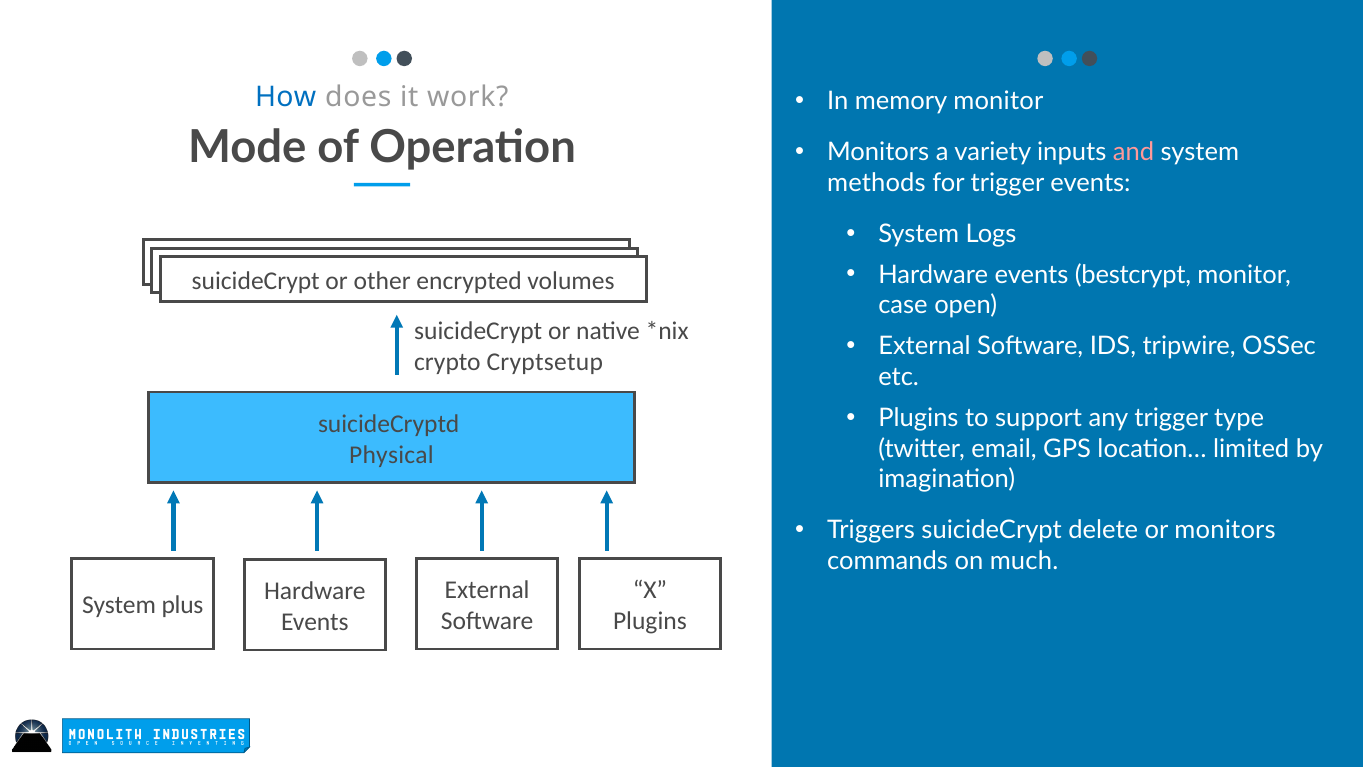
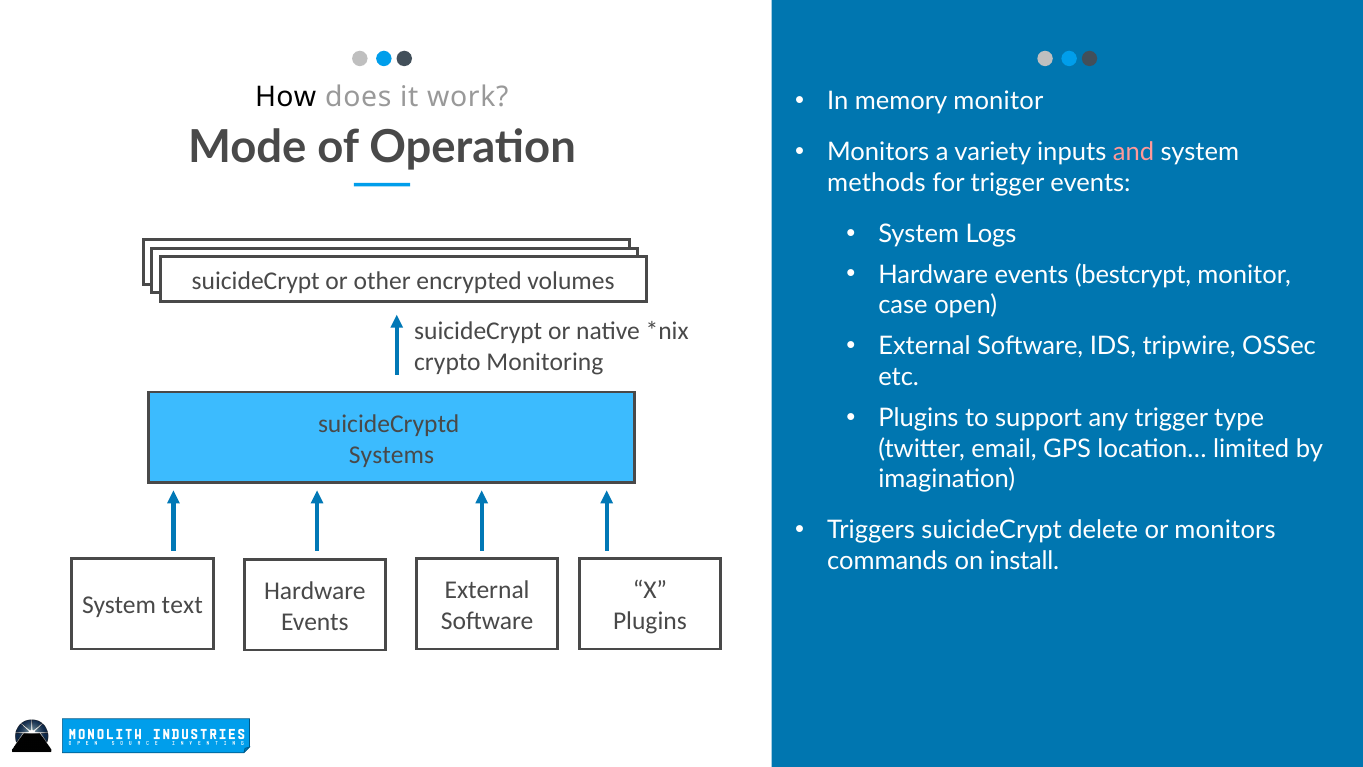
How colour: blue -> black
Cryptsetup: Cryptsetup -> Monitoring
Physical: Physical -> Systems
much: much -> install
plus: plus -> text
